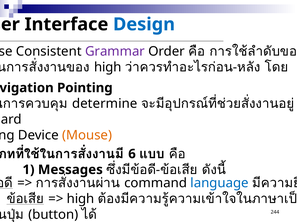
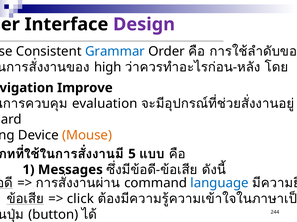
Design colour: blue -> purple
Grammar at (115, 51) colour: purple -> blue
Pointing at (85, 88): Pointing -> Improve
determine: determine -> evaluation
6: 6 -> 5
high at (81, 199): high -> click
